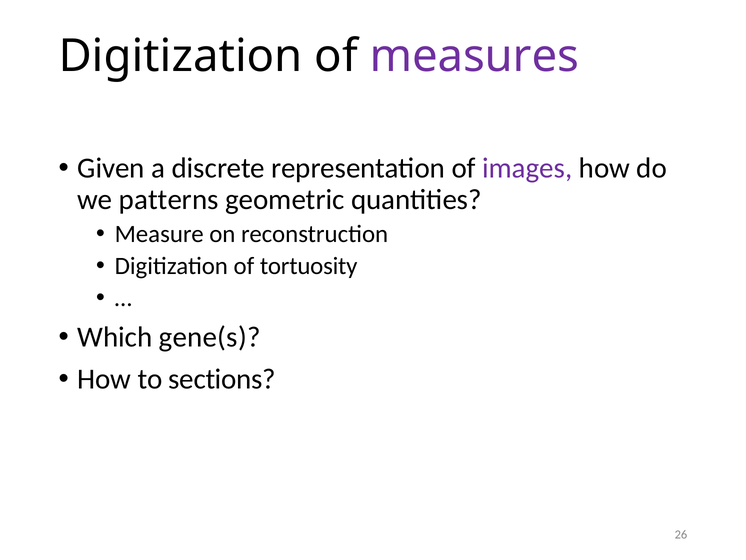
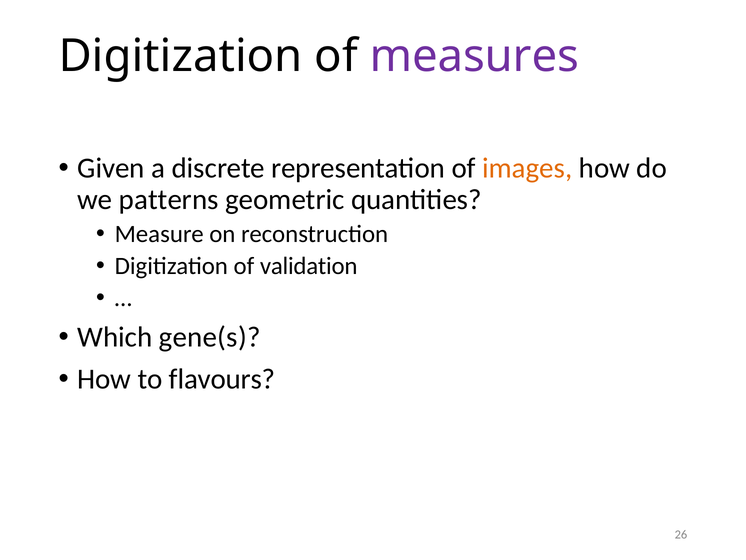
images colour: purple -> orange
tortuosity: tortuosity -> validation
sections: sections -> flavours
